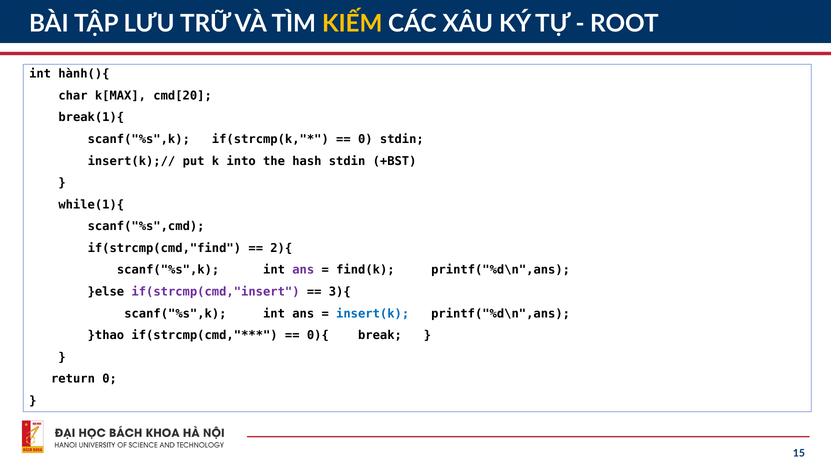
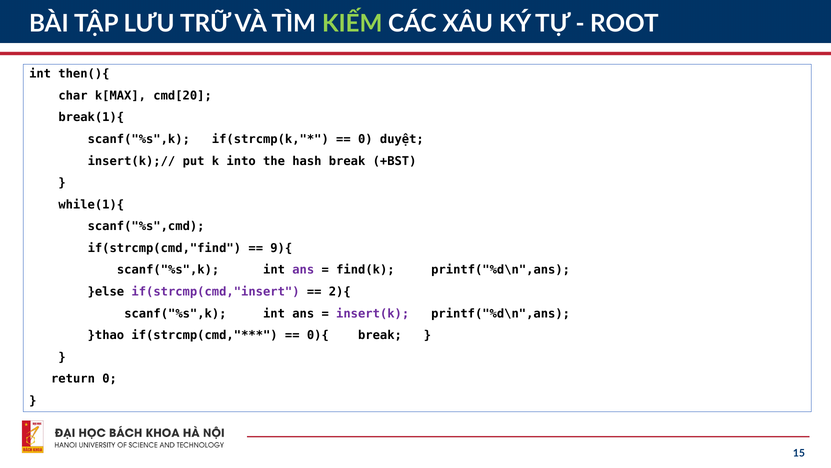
KIẾM colour: yellow -> light green
hành(){: hành(){ -> then(){
0 stdin: stdin -> duyệt
hash stdin: stdin -> break
2){: 2){ -> 9){
3){: 3){ -> 2){
insert(k colour: blue -> purple
